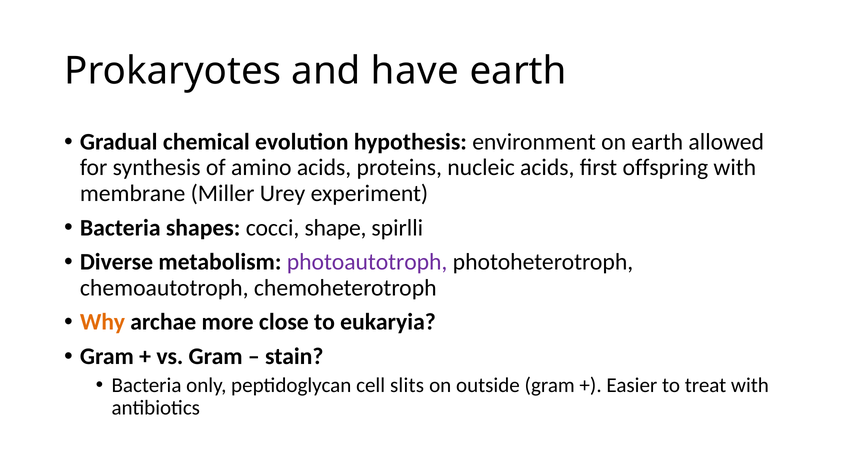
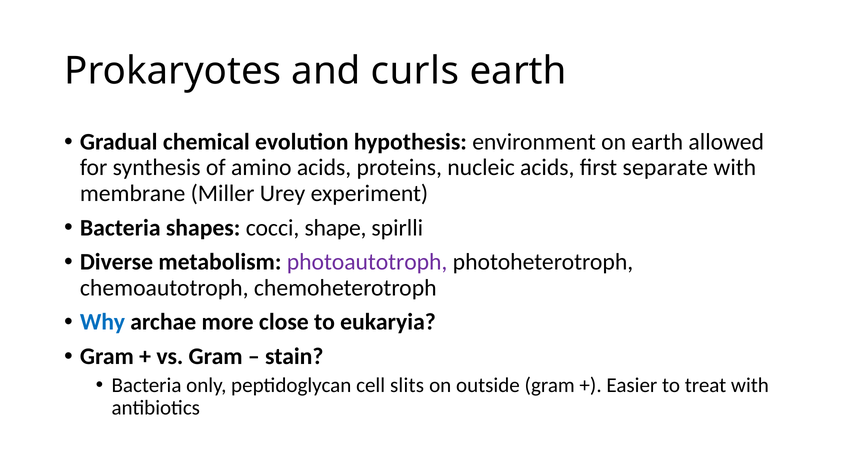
have: have -> curls
offspring: offspring -> separate
Why colour: orange -> blue
